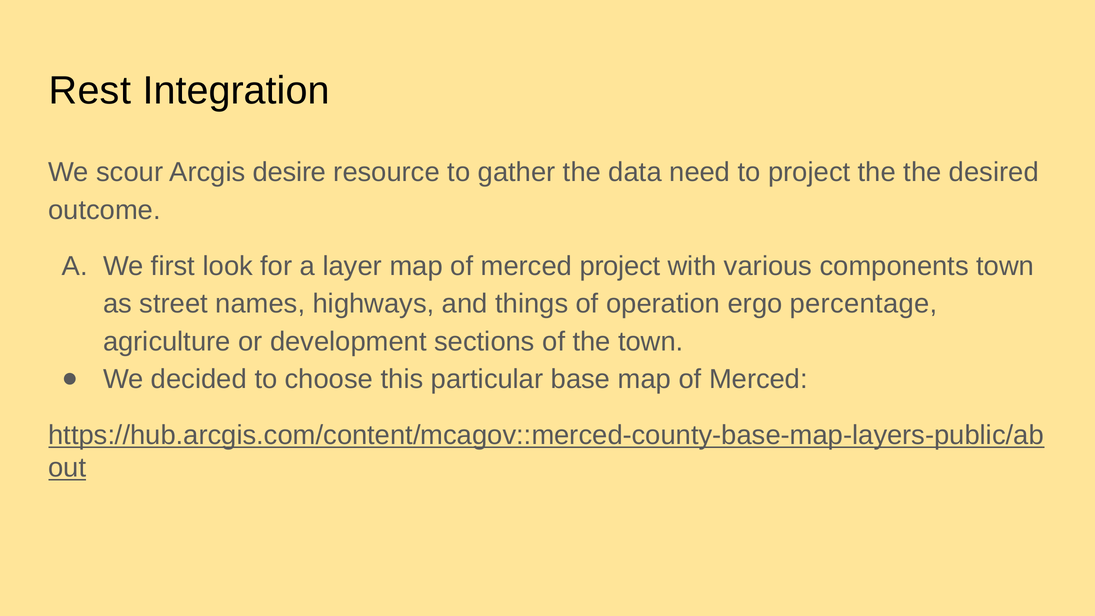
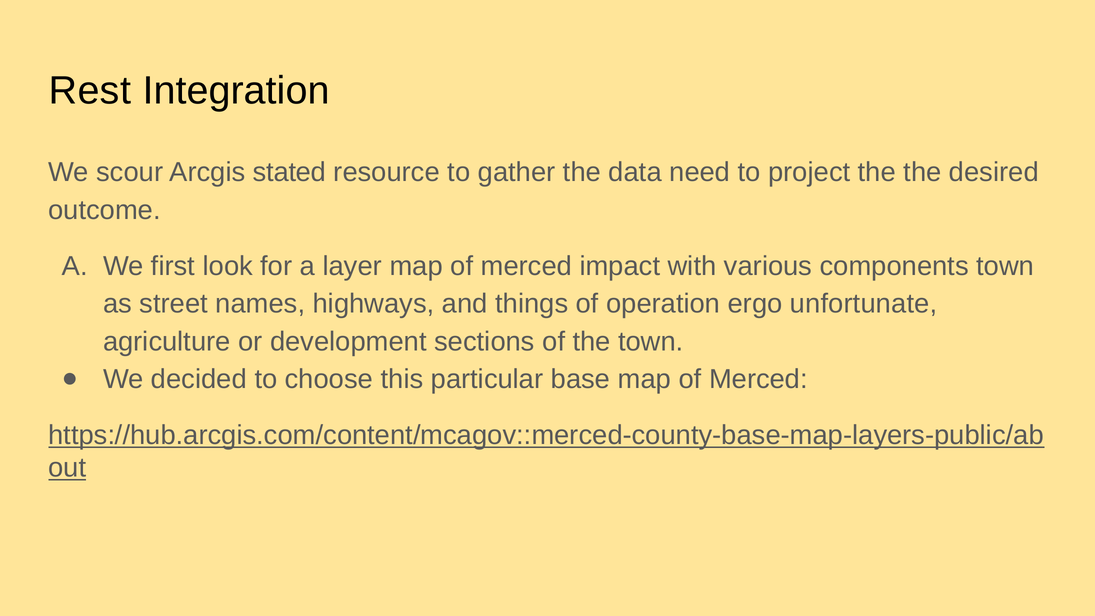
desire: desire -> stated
merced project: project -> impact
percentage: percentage -> unfortunate
